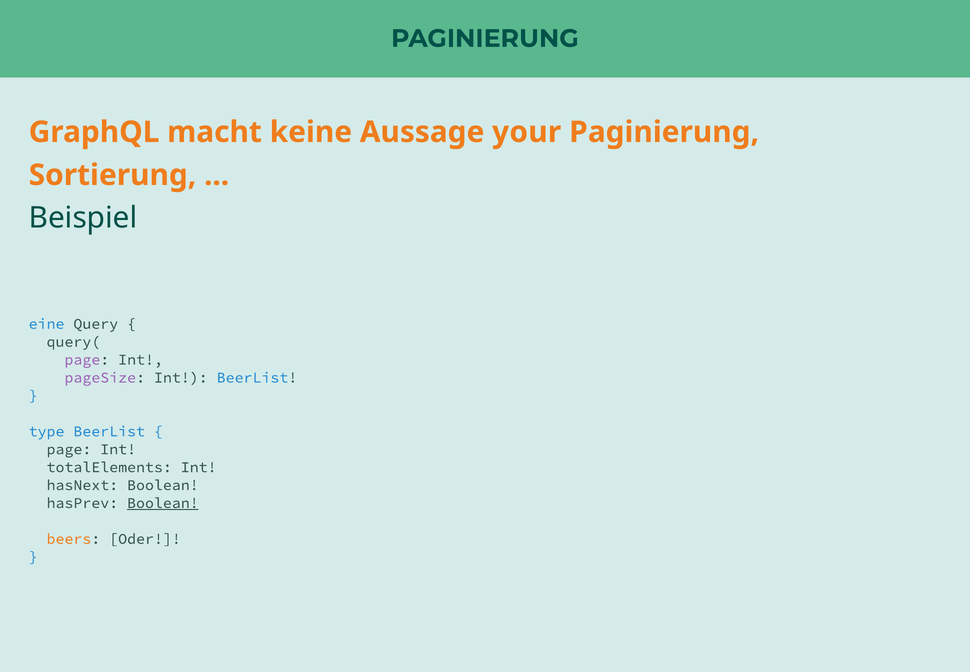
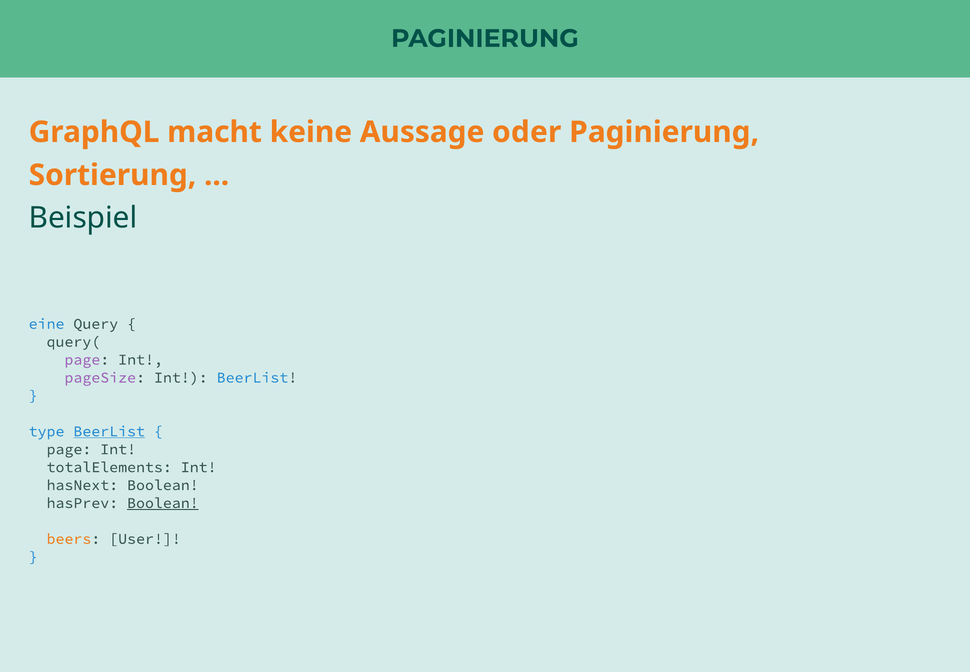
your: your -> oder
BeerList at (109, 431) underline: none -> present
Oder: Oder -> User
